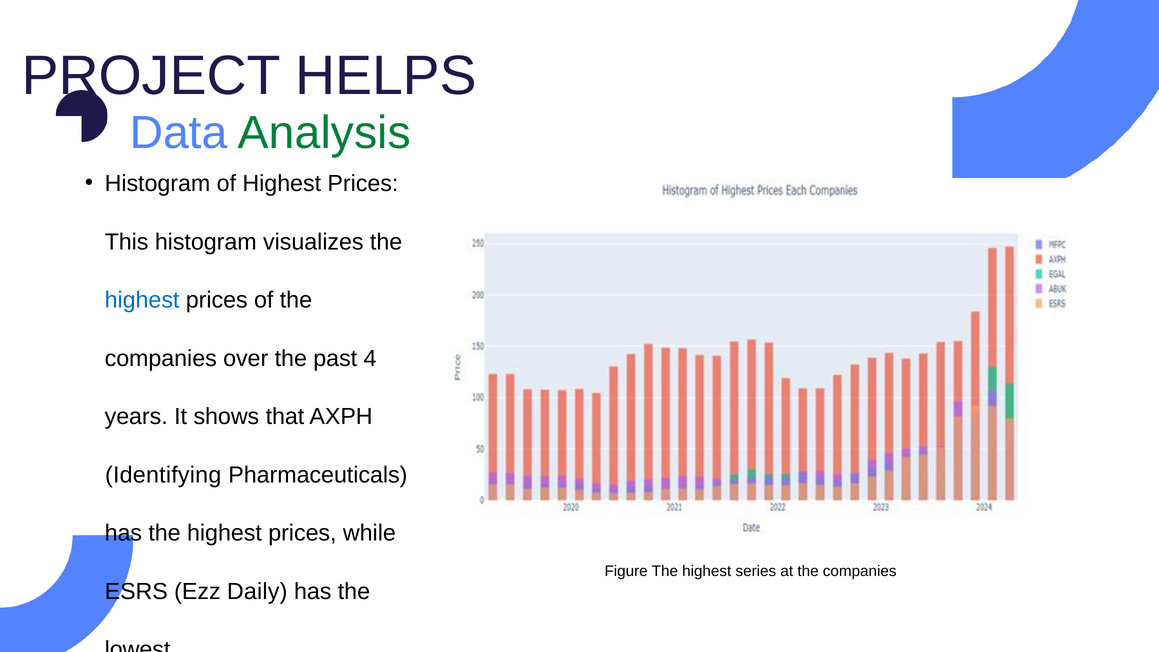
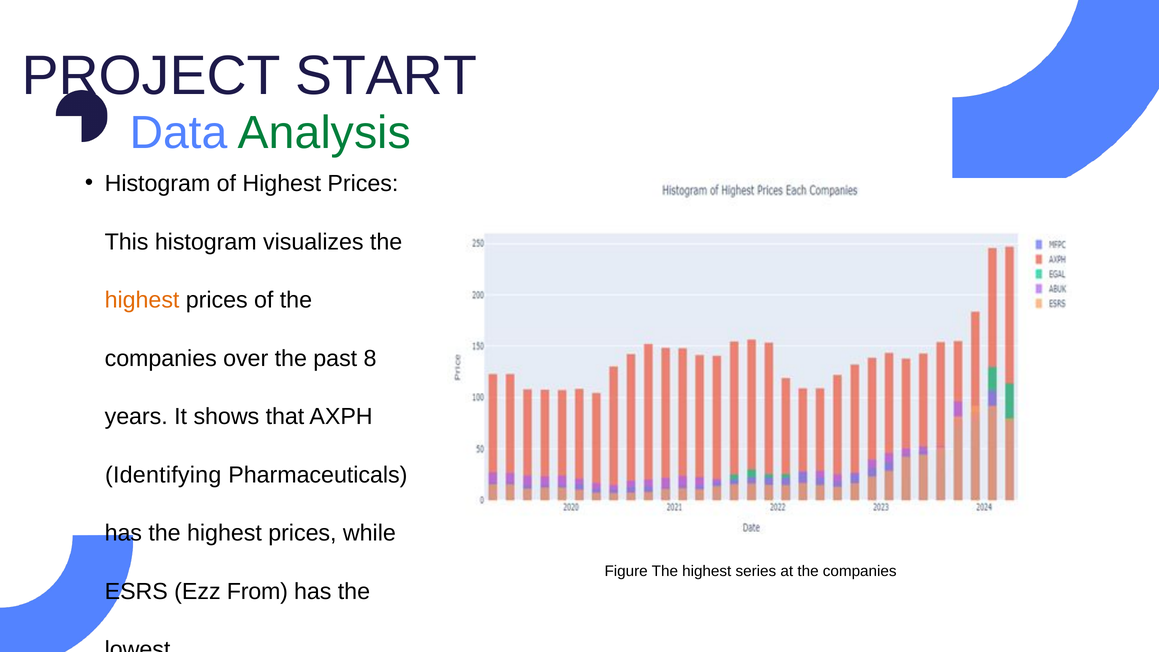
HELPS: HELPS -> START
highest at (142, 300) colour: blue -> orange
4: 4 -> 8
Daily: Daily -> From
